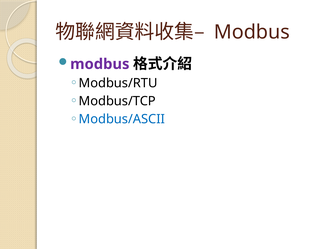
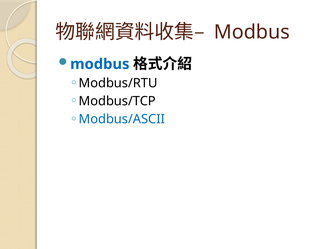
modbus at (100, 64) colour: purple -> blue
